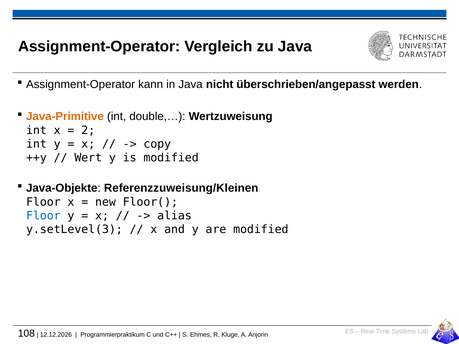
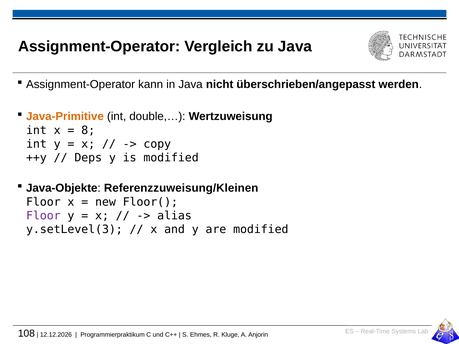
2: 2 -> 8
Wert: Wert -> Deps
Floor at (43, 216) colour: blue -> purple
